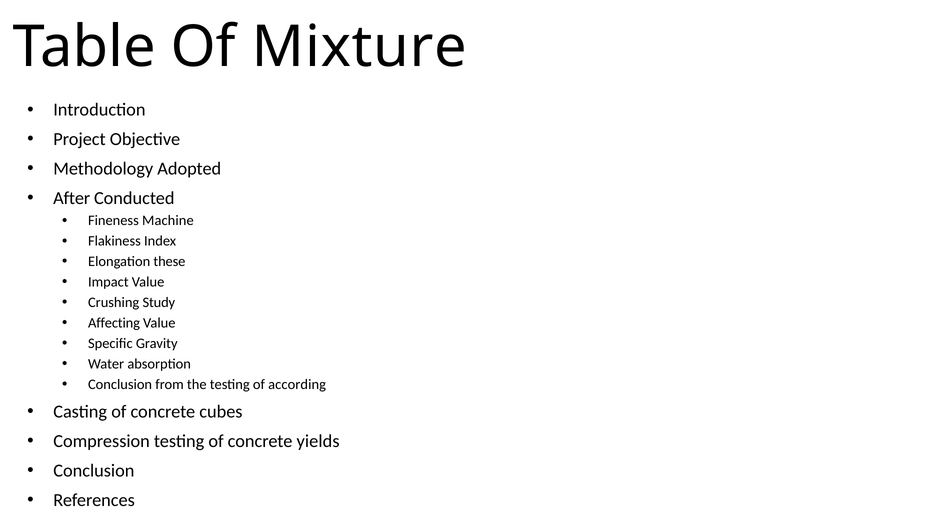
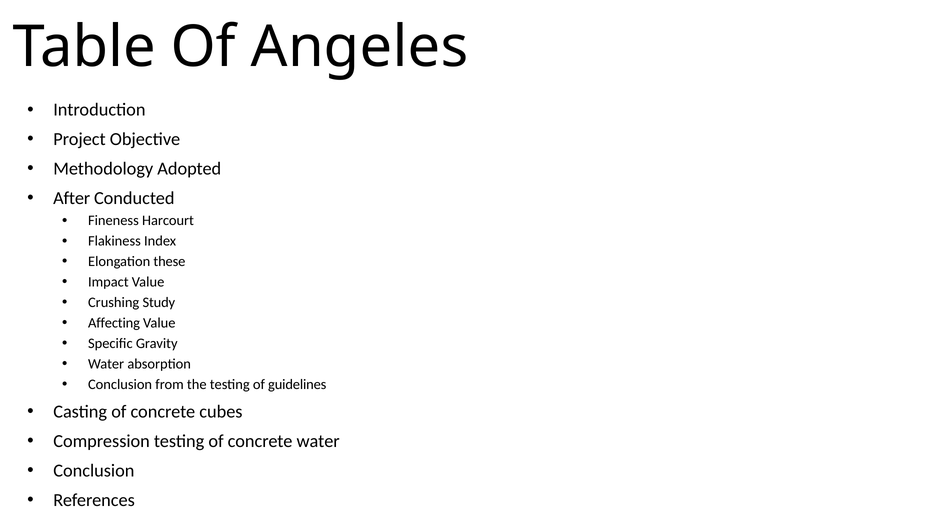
Mixture: Mixture -> Angeles
Machine: Machine -> Harcourt
according: according -> guidelines
concrete yields: yields -> water
